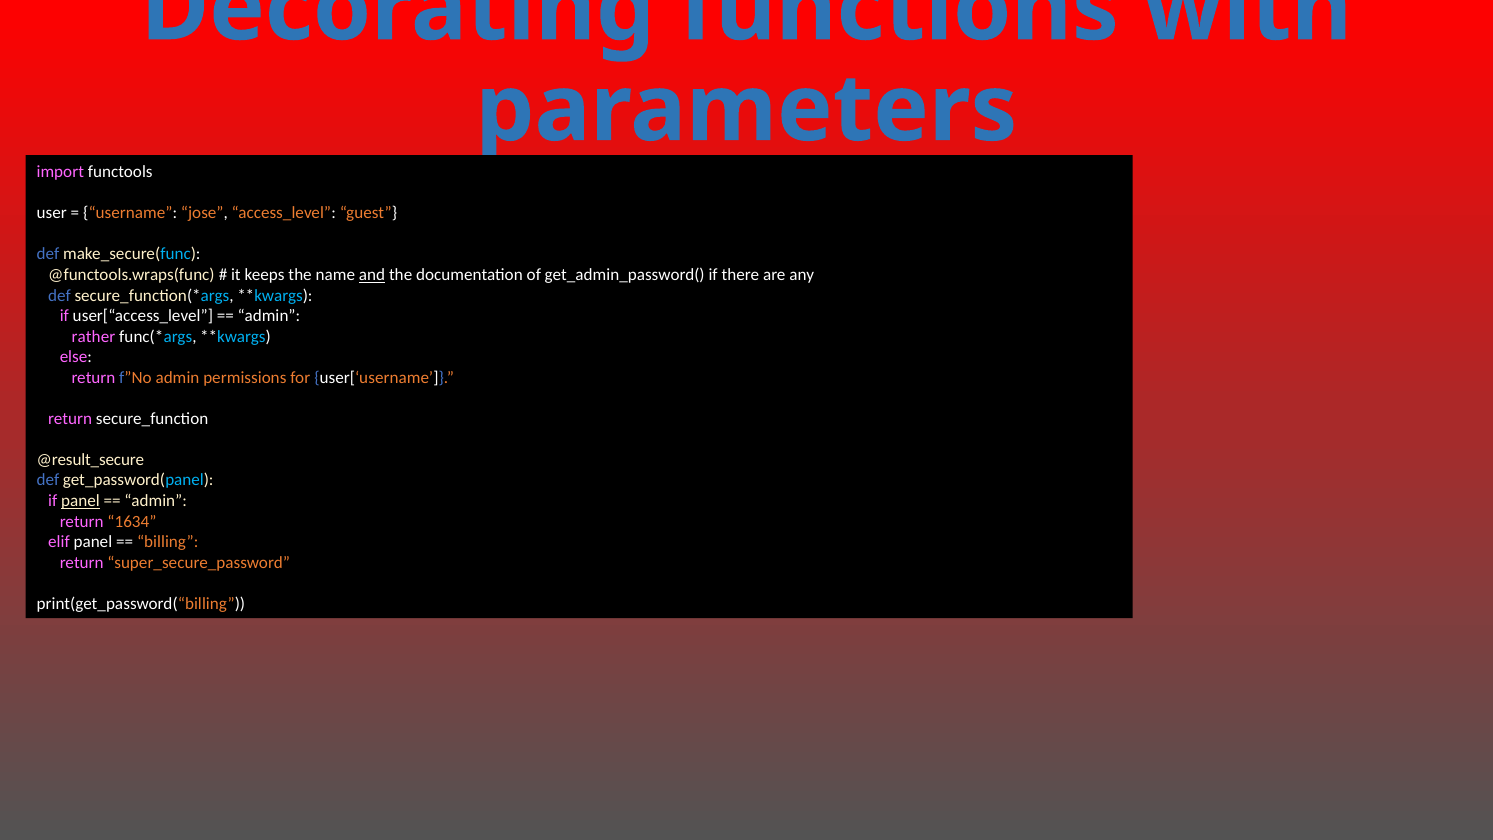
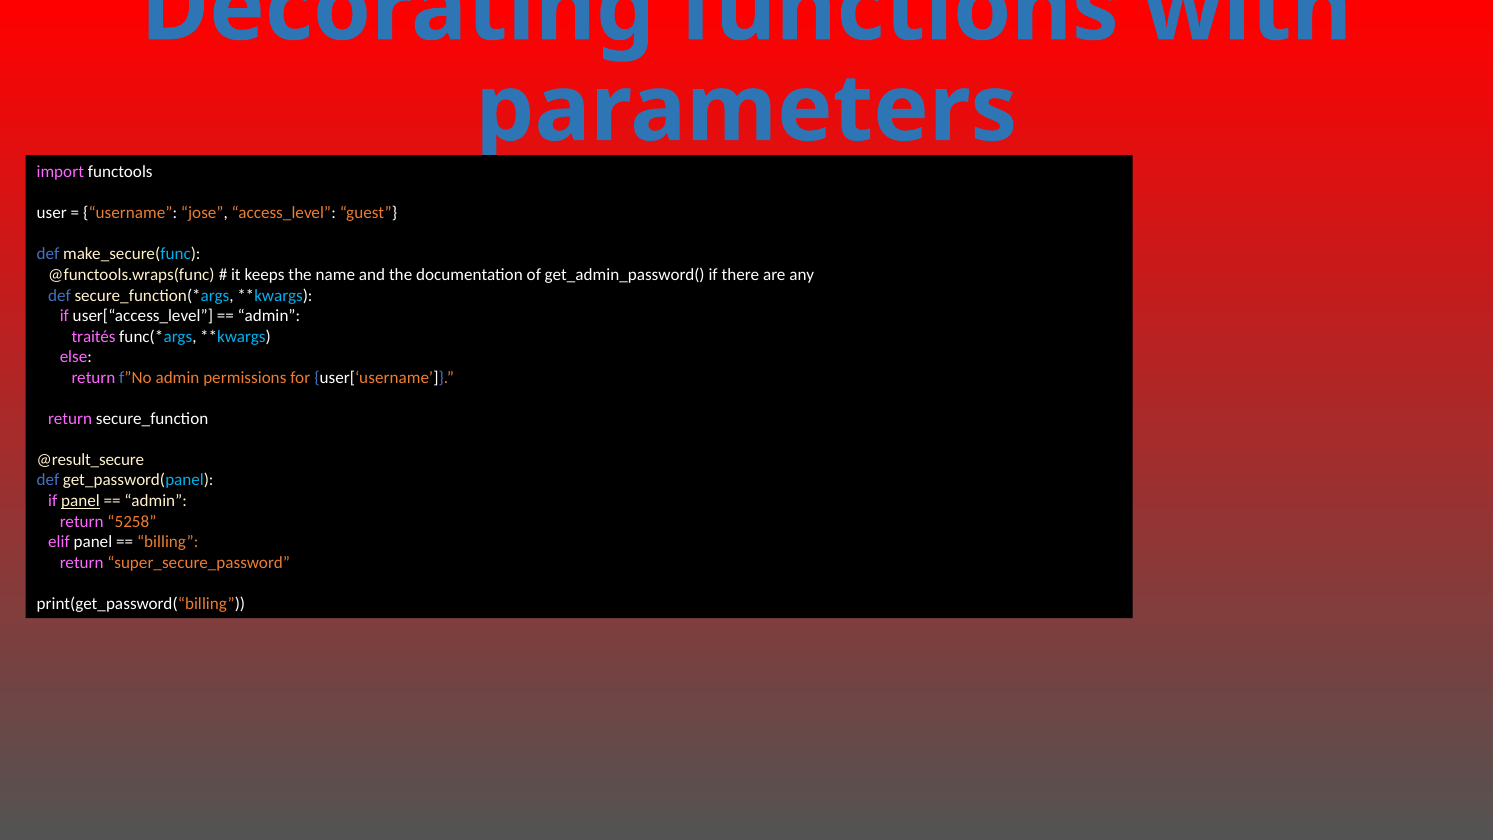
and underline: present -> none
rather: rather -> traités
1634: 1634 -> 5258
